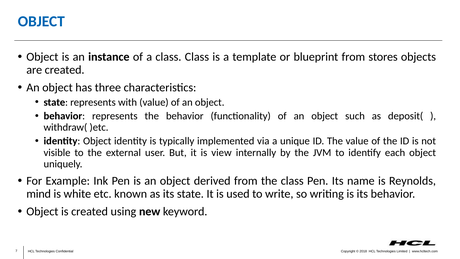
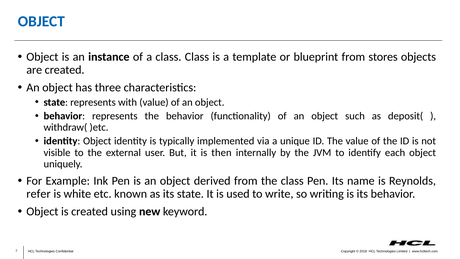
view: view -> then
mind: mind -> refer
